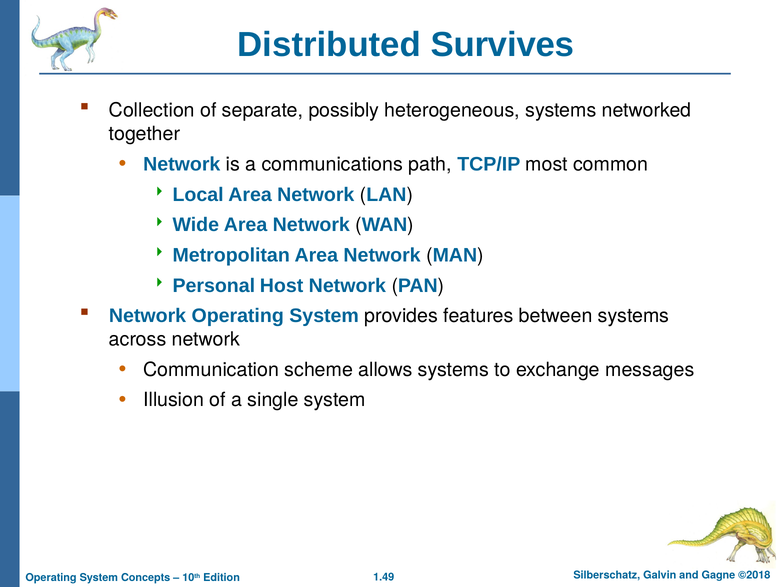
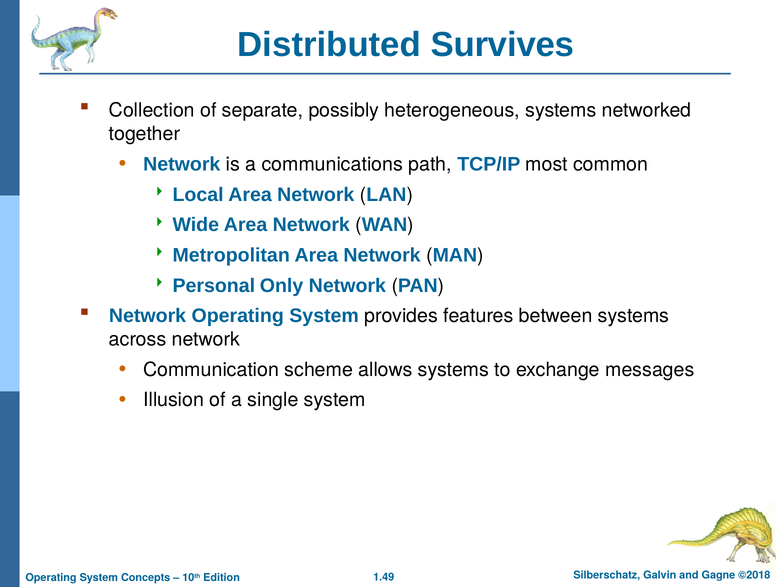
Host: Host -> Only
